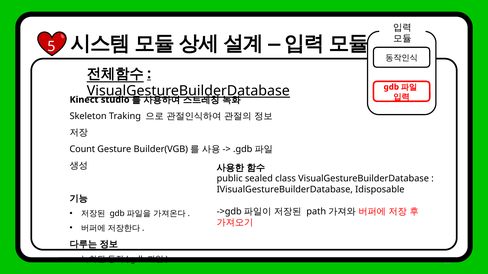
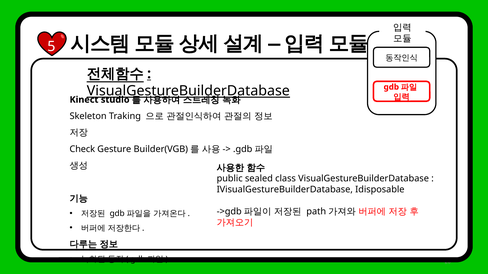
Count: Count -> Check
